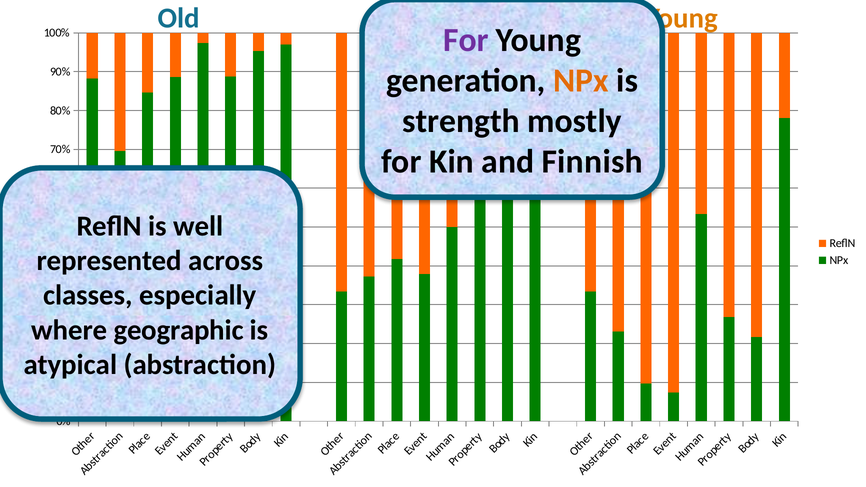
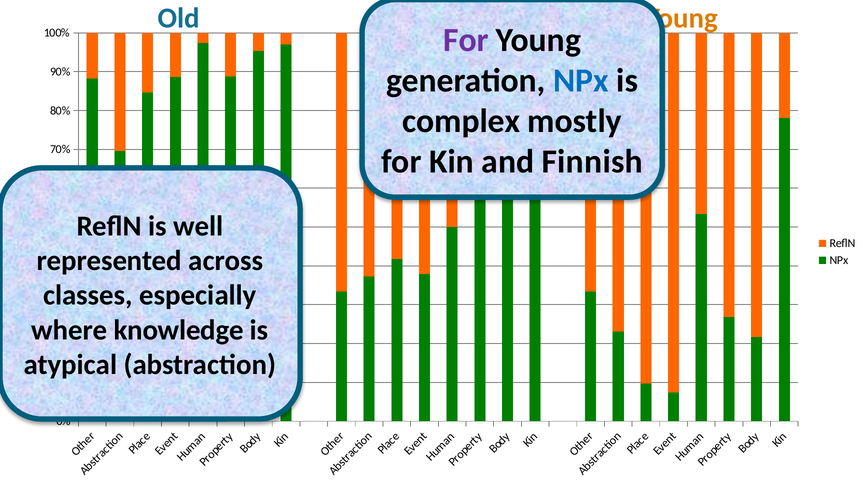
NPx at (581, 81) colour: orange -> blue
strength: strength -> complex
geographic: geographic -> knowledge
